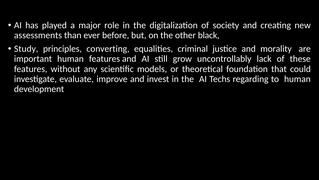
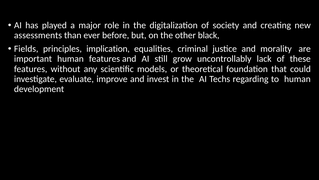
Study: Study -> Fields
converting: converting -> implication
